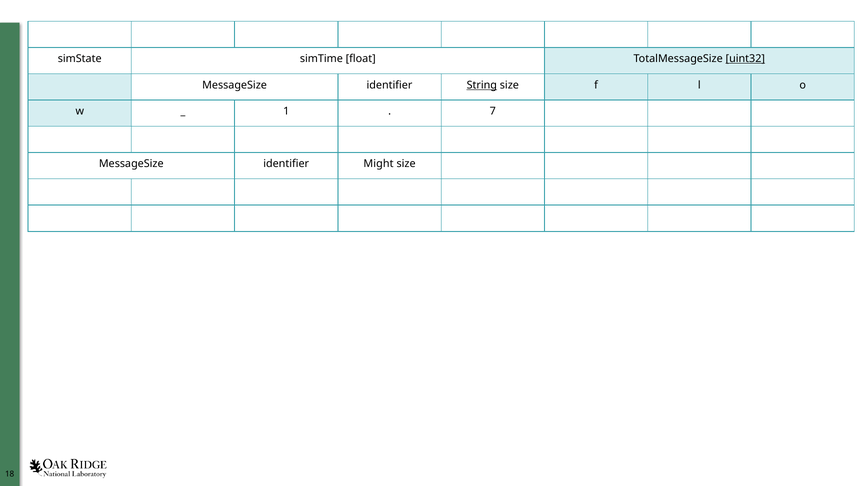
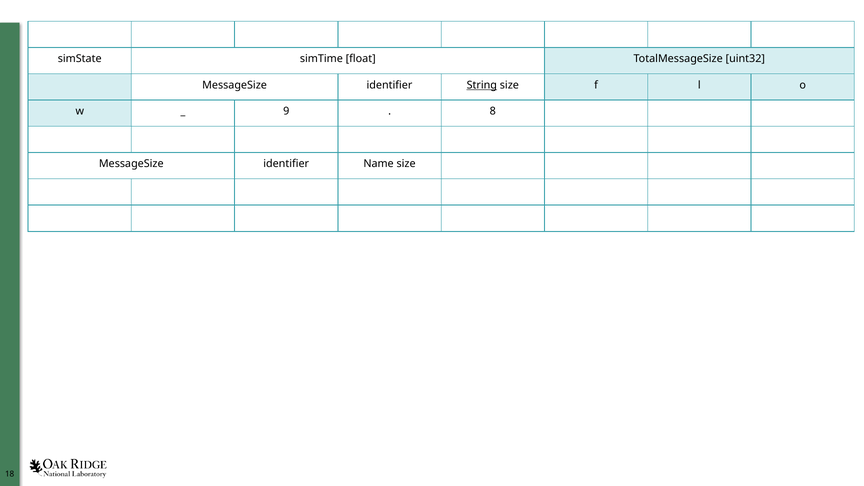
uint32 underline: present -> none
1: 1 -> 9
7: 7 -> 8
Might: Might -> Name
